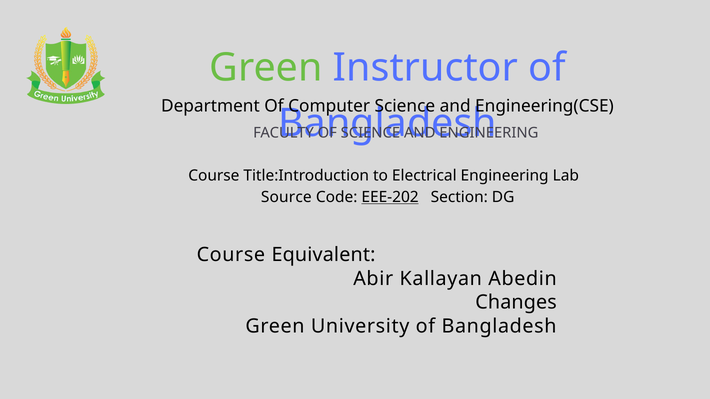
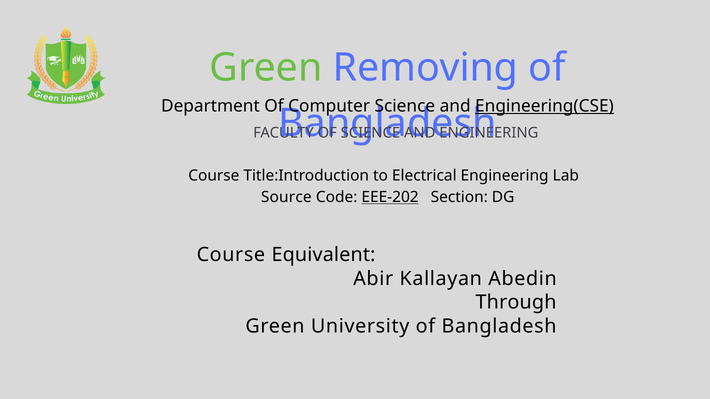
Instructor: Instructor -> Removing
Engineering(CSE underline: none -> present
Changes: Changes -> Through
